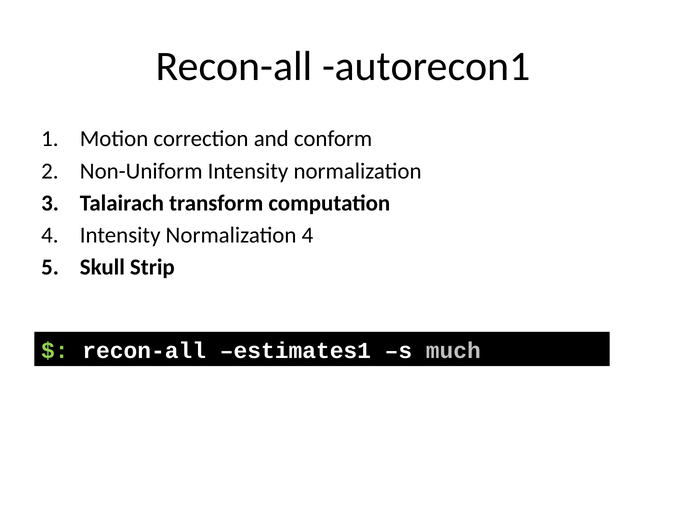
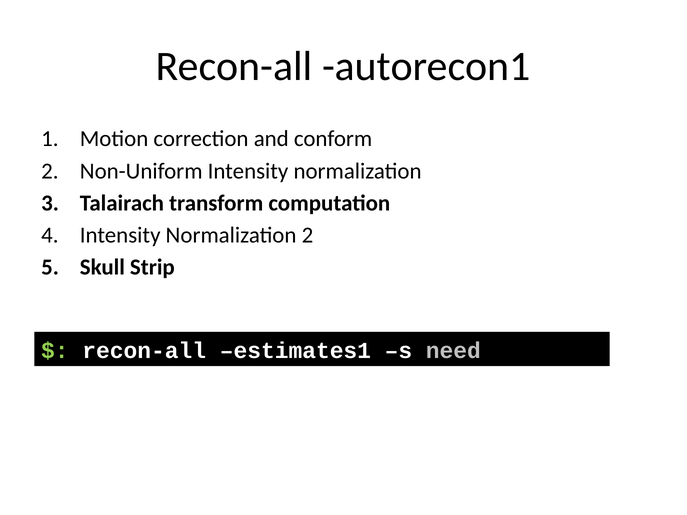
Normalization 4: 4 -> 2
much: much -> need
